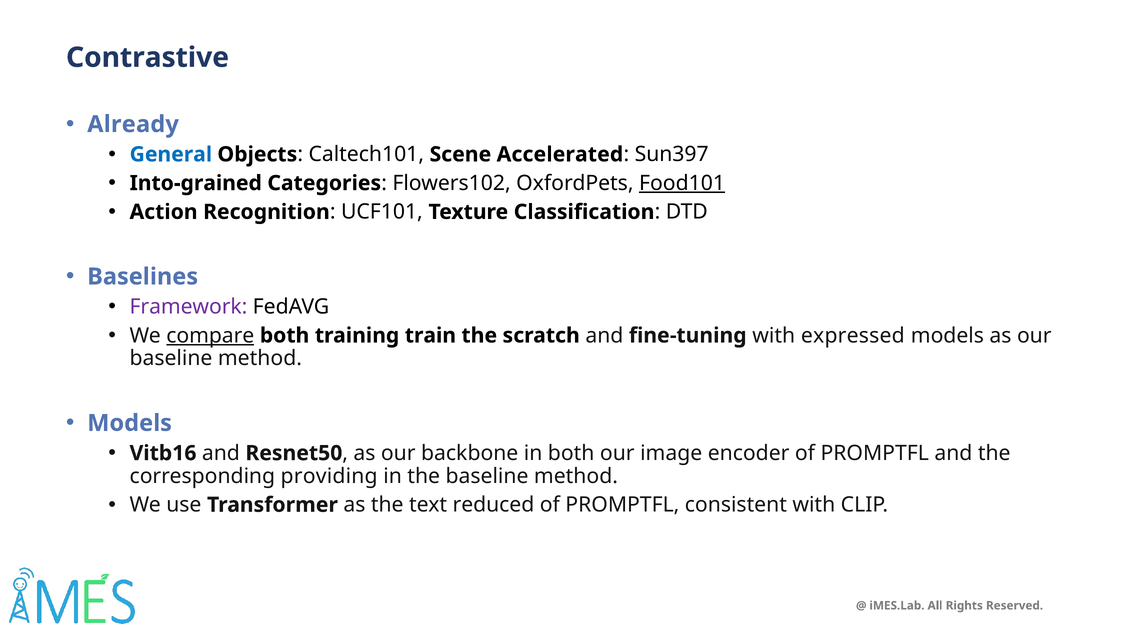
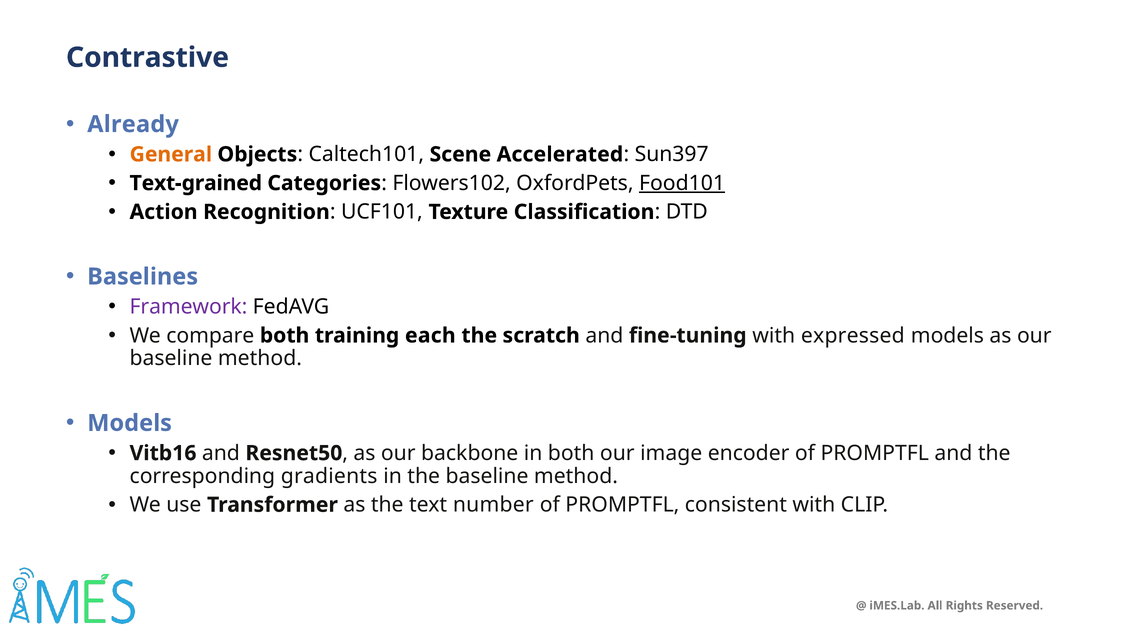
General colour: blue -> orange
Into-grained: Into-grained -> Text-grained
compare underline: present -> none
train: train -> each
providing: providing -> gradients
reduced: reduced -> number
